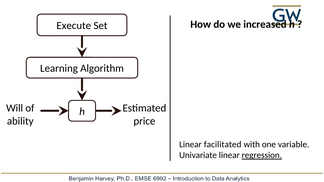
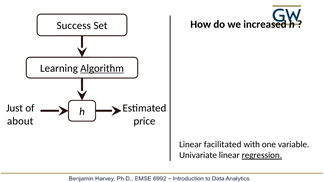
Execute: Execute -> Success
Algorithm underline: none -> present
Will: Will -> Just
ability: ability -> about
